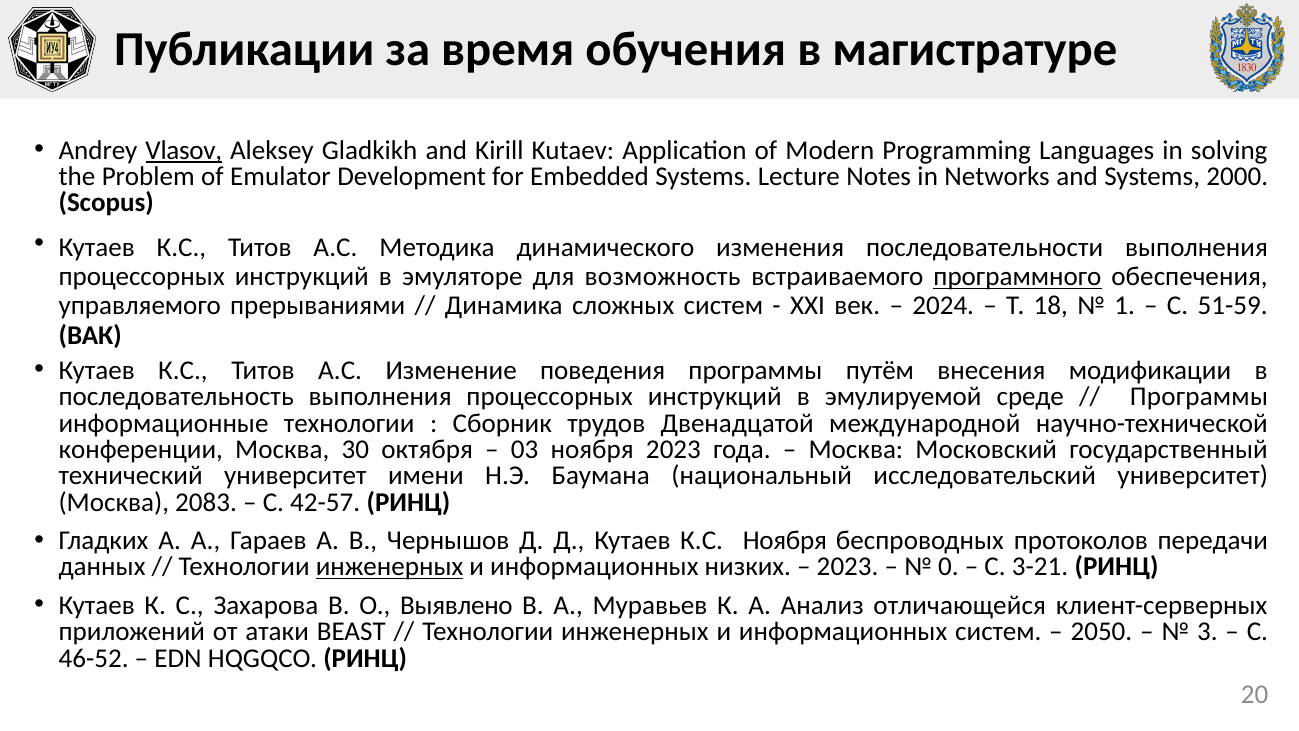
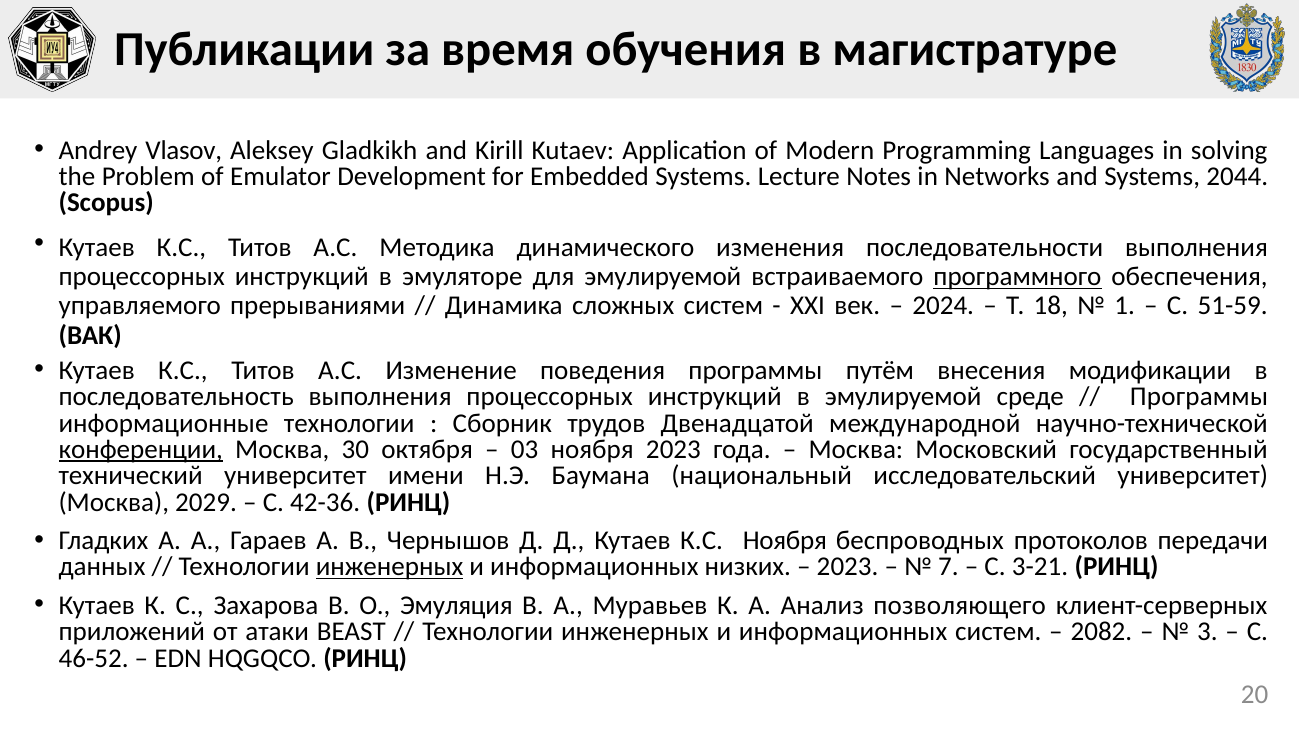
Vlasov underline: present -> none
2000: 2000 -> 2044
для возможность: возможность -> эмулируемой
конференции underline: none -> present
2083: 2083 -> 2029
42-57: 42-57 -> 42-36
0: 0 -> 7
Выявлено: Выявлено -> Эмуляция
отличающейся: отличающейся -> позволяющего
2050: 2050 -> 2082
